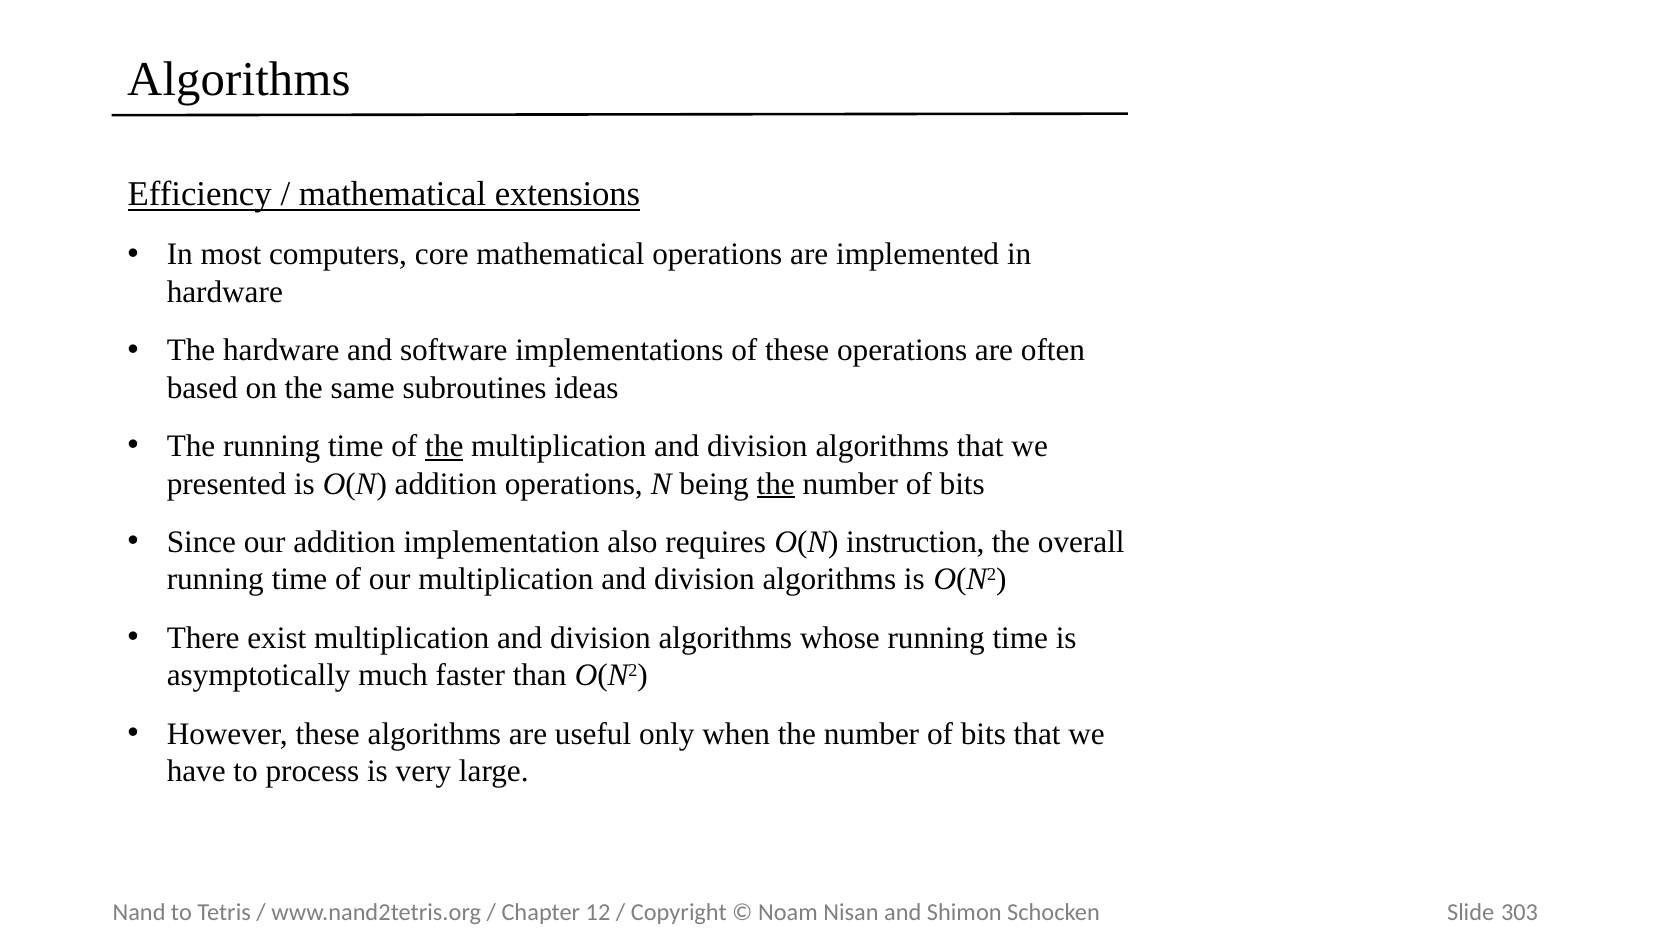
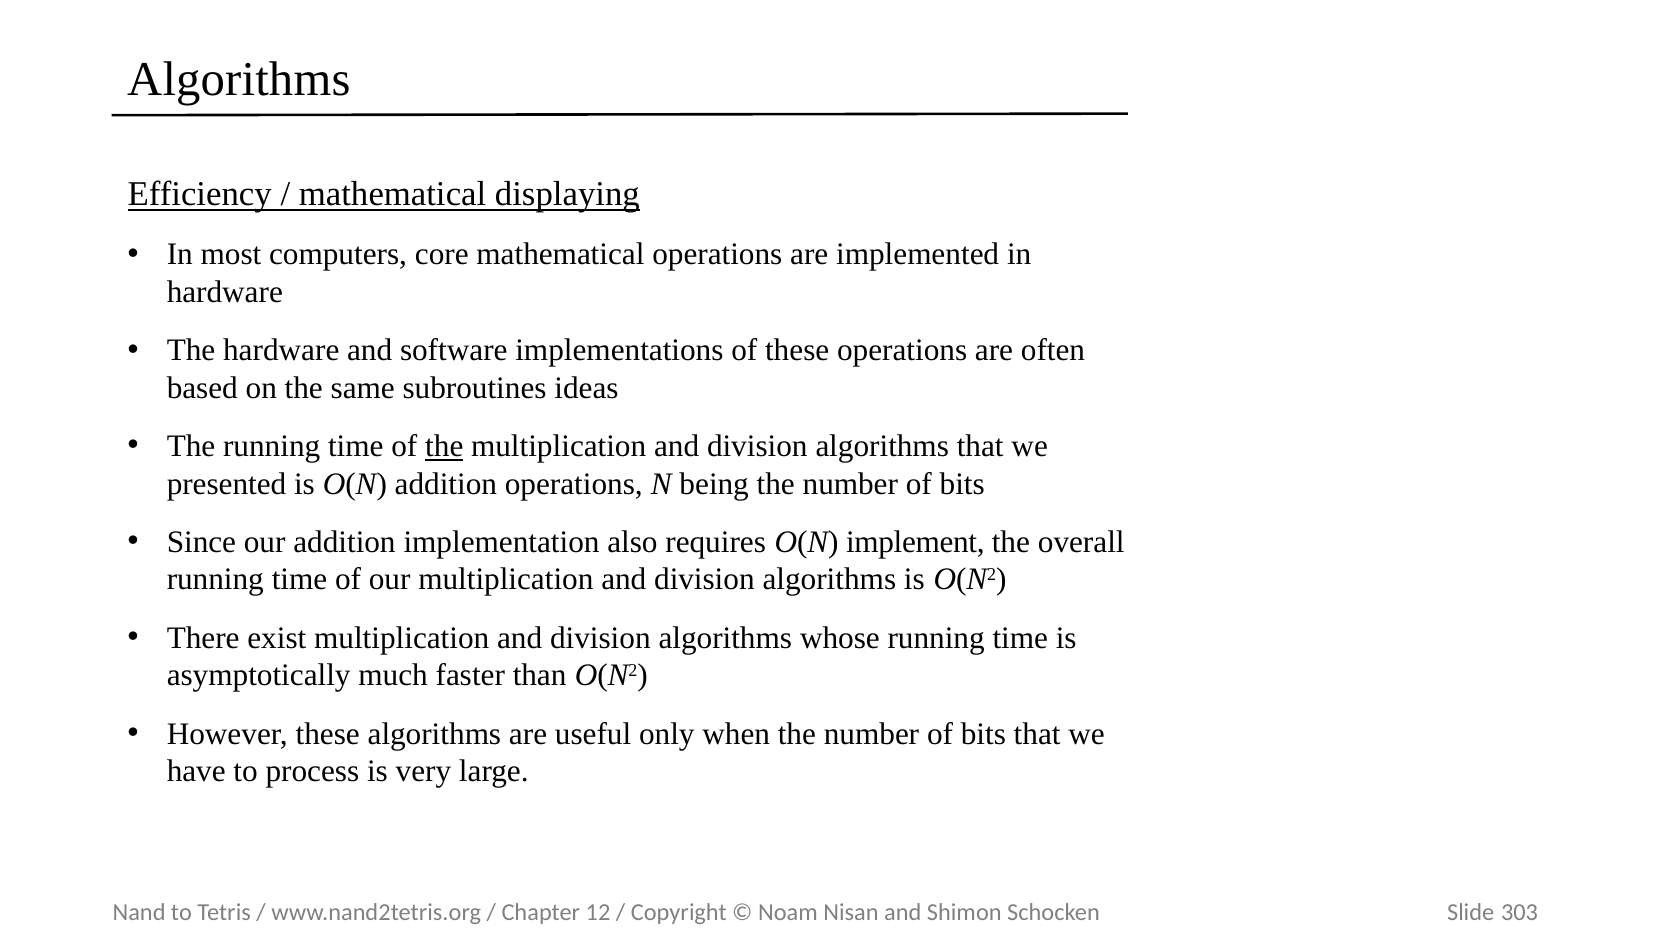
extensions: extensions -> displaying
the at (776, 484) underline: present -> none
instruction: instruction -> implement
